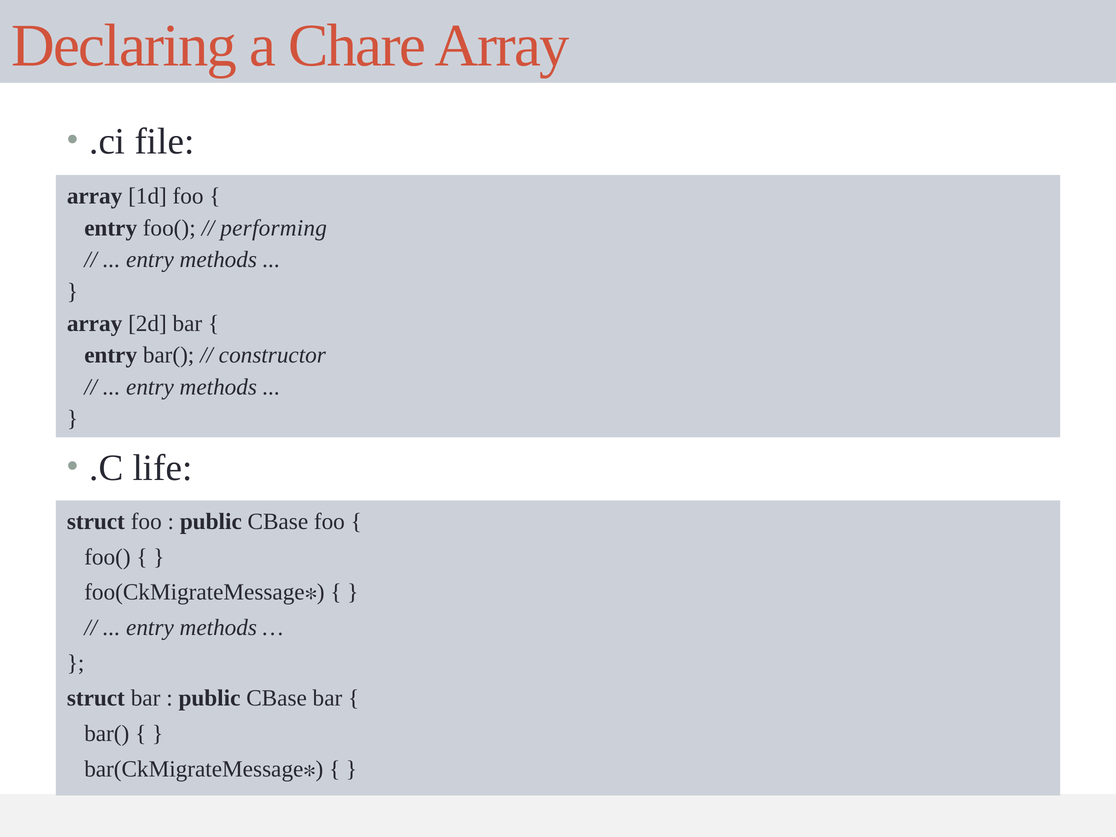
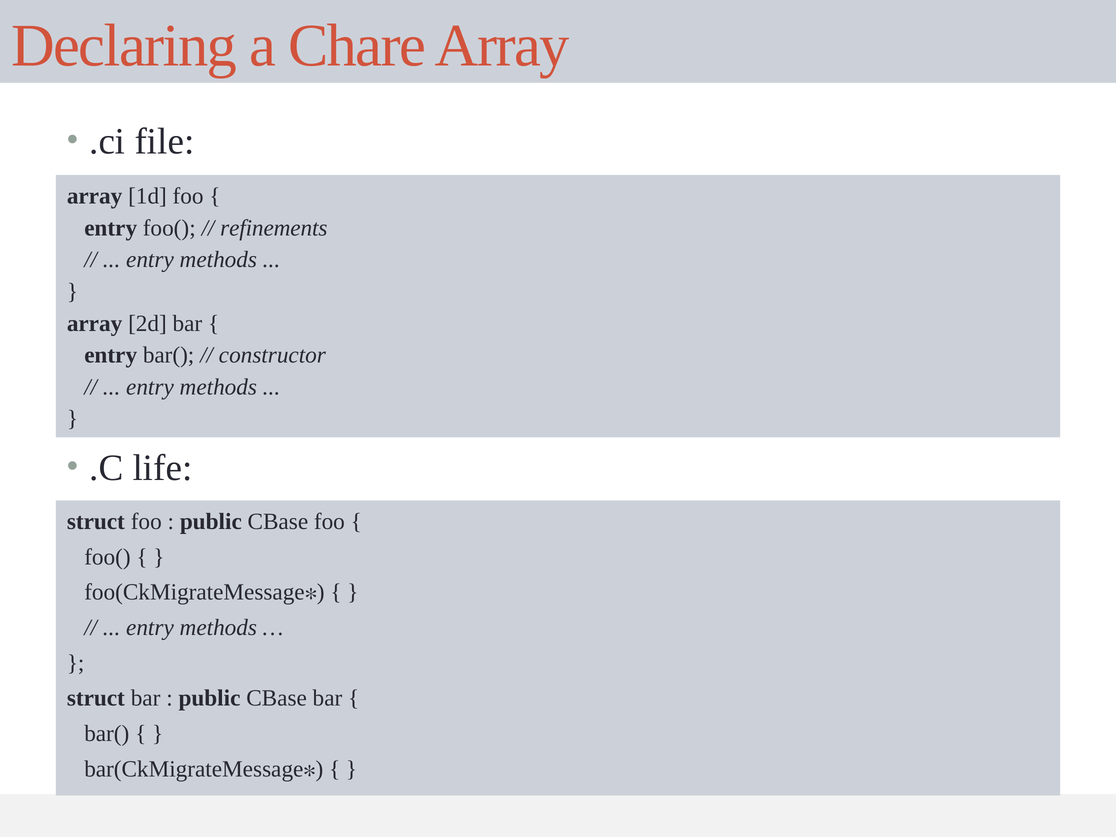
performing: performing -> refinements
